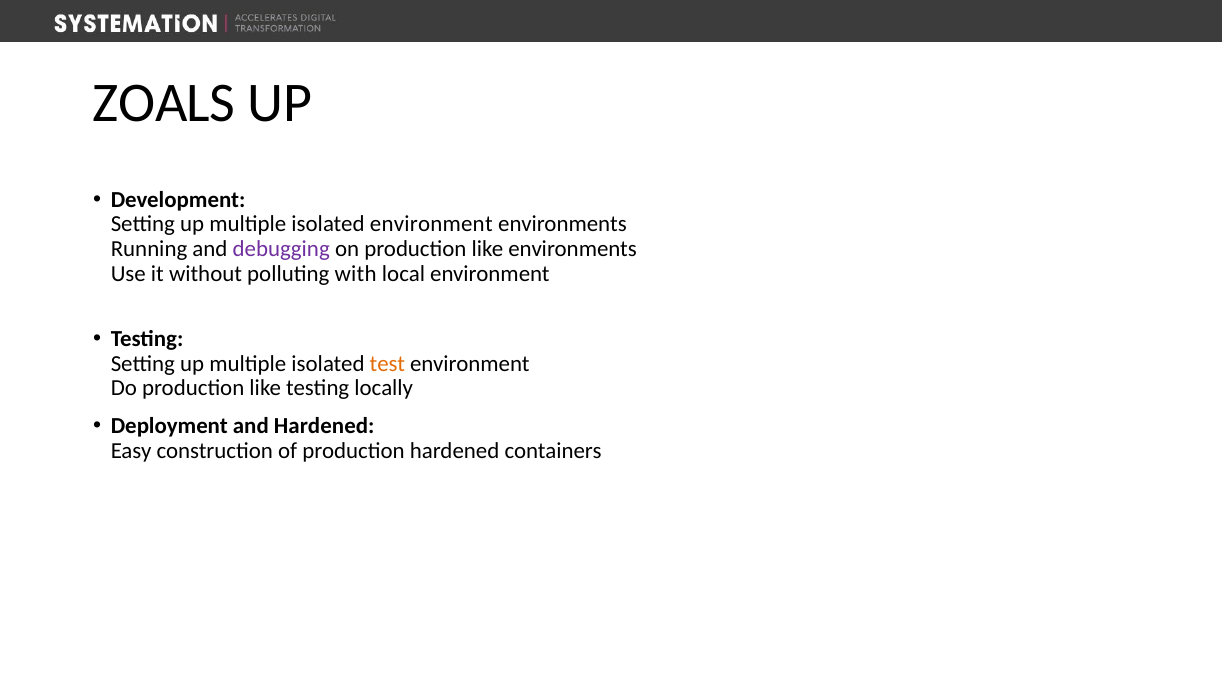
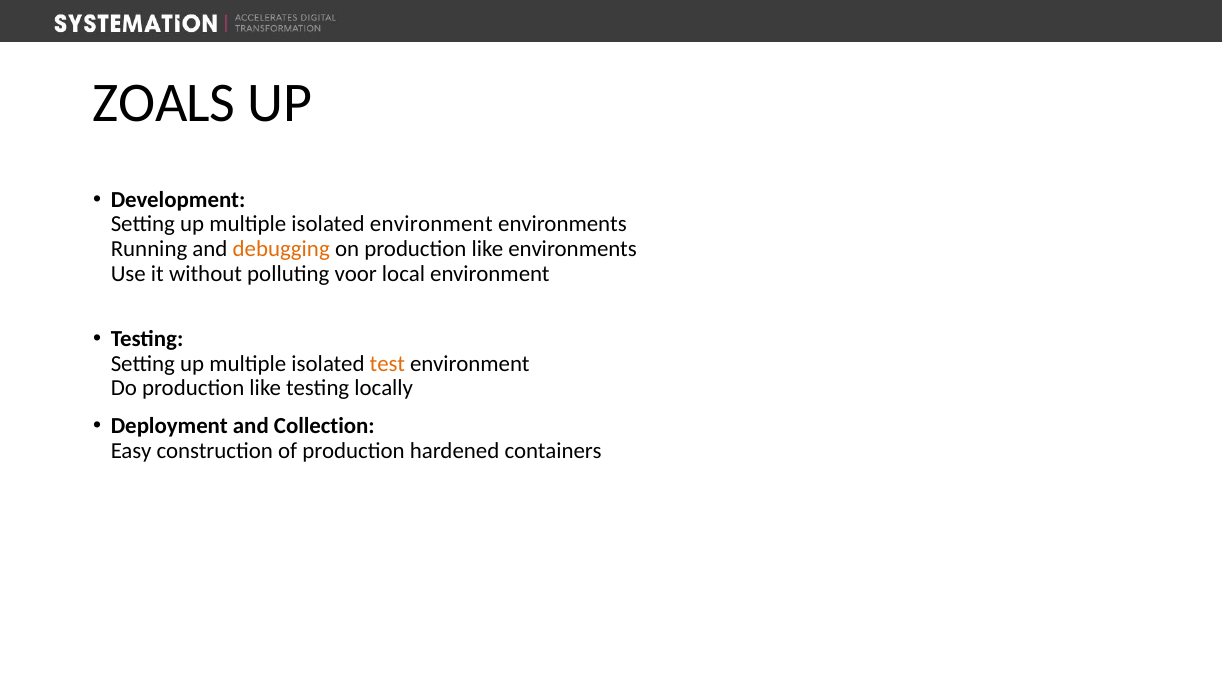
debugging colour: purple -> orange
with: with -> voor
and Hardened: Hardened -> Collection
